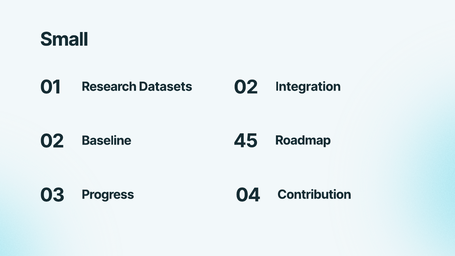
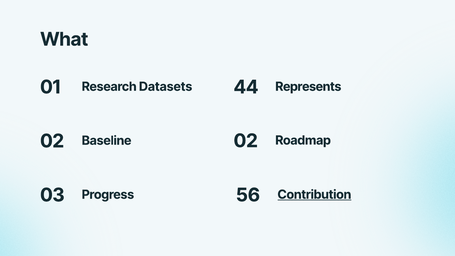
Small: Small -> What
01 02: 02 -> 44
Integration: Integration -> Represents
02 45: 45 -> 02
04: 04 -> 56
Contribution underline: none -> present
